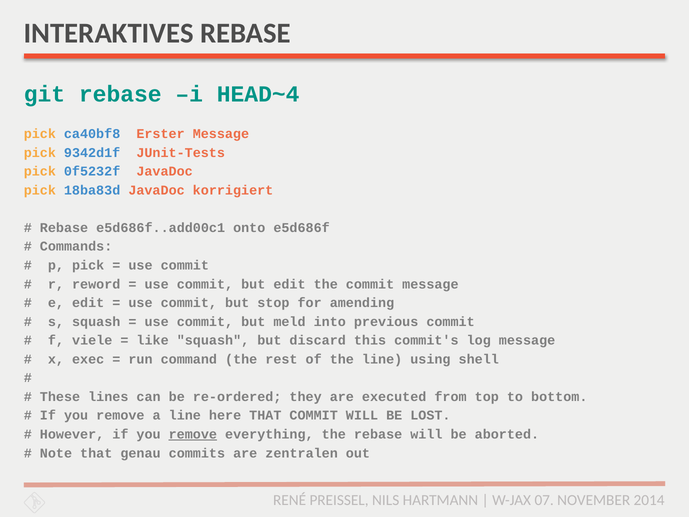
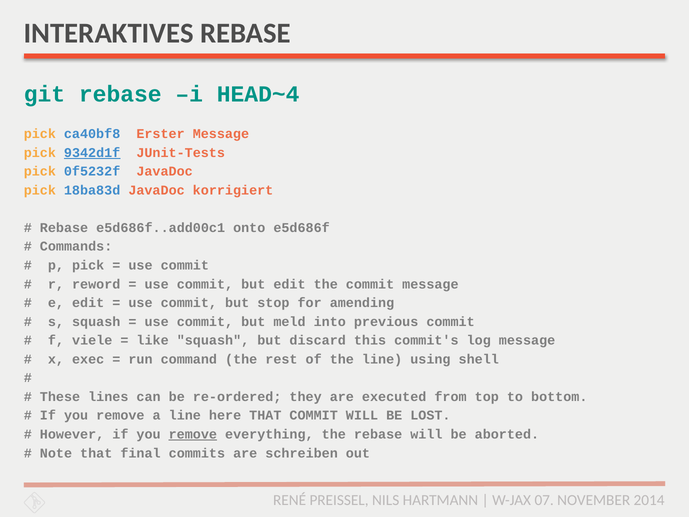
9342d1f underline: none -> present
genau: genau -> final
zentralen: zentralen -> schreiben
